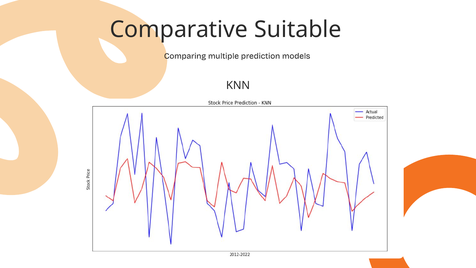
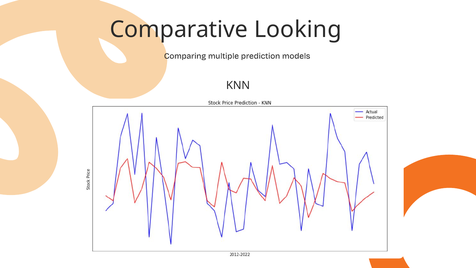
Suitable: Suitable -> Looking
